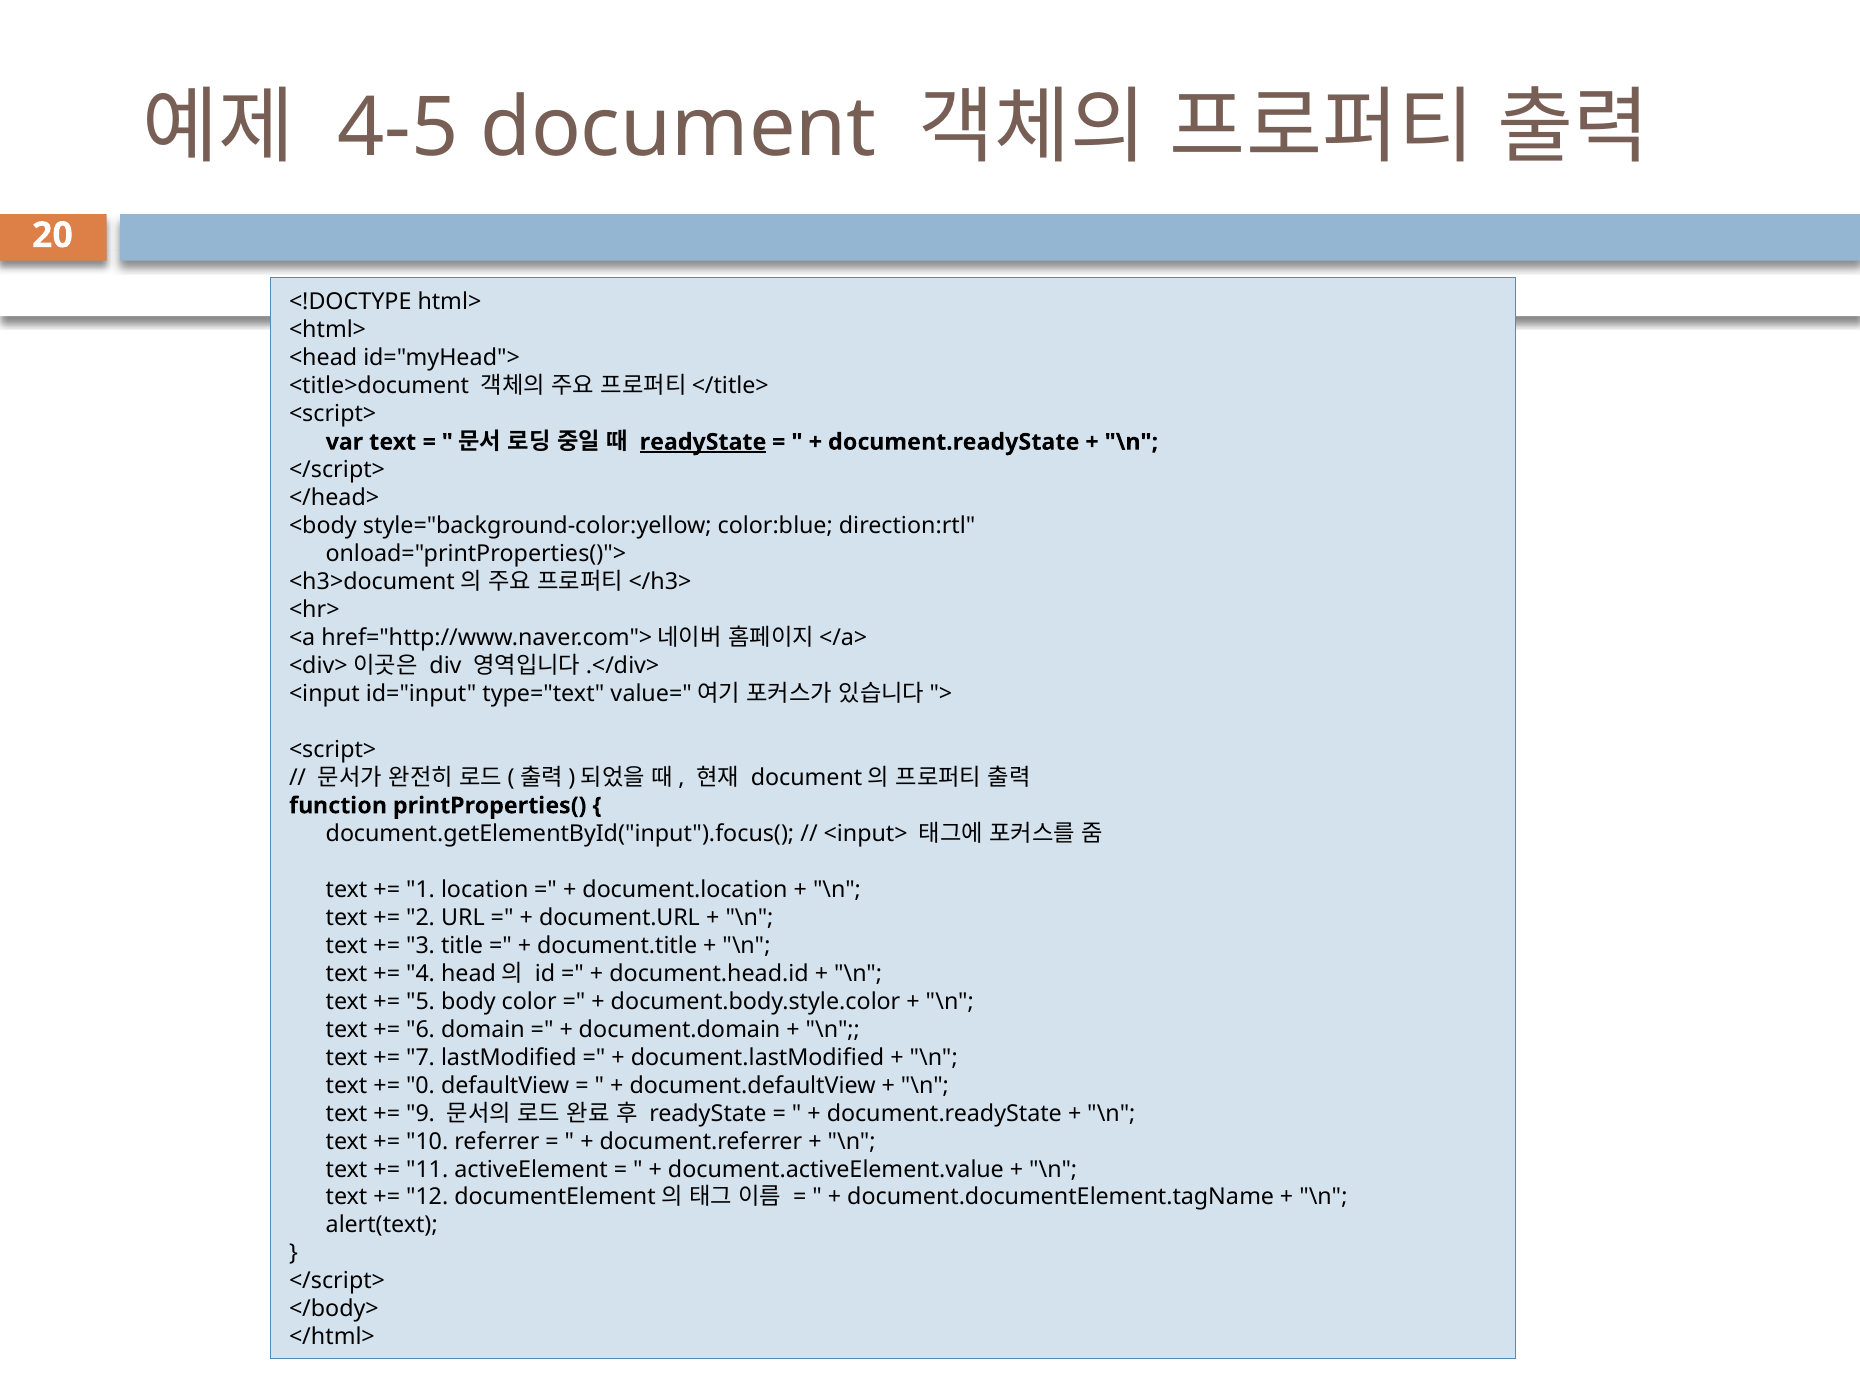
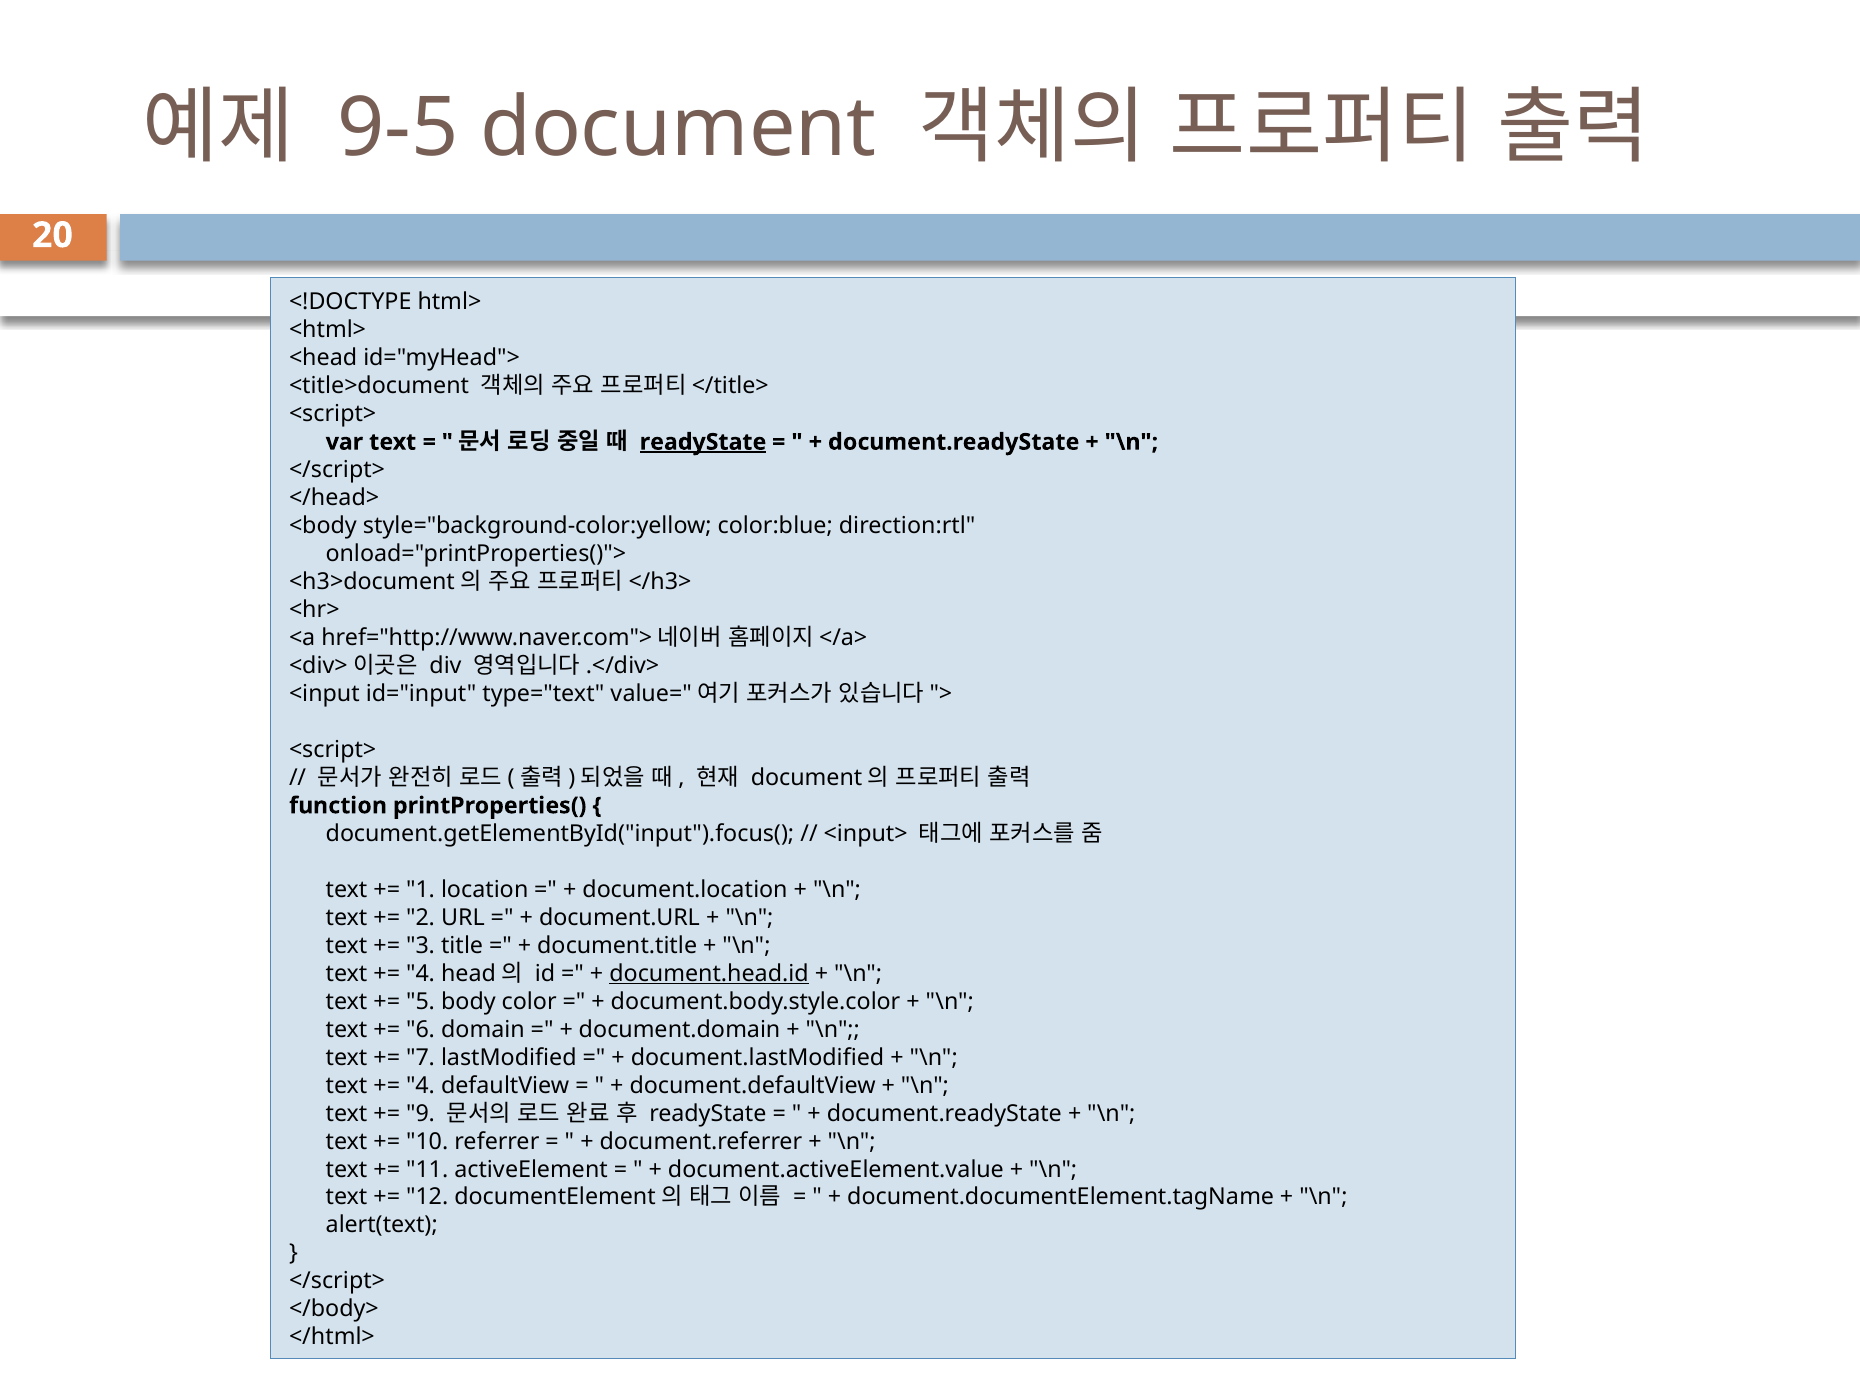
4-5: 4-5 -> 9-5
document.head.id underline: none -> present
0 at (420, 1085): 0 -> 4
